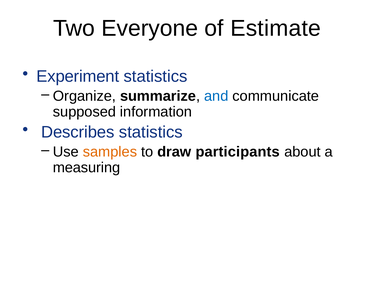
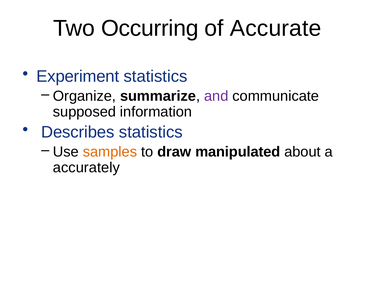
Everyone: Everyone -> Occurring
Estimate: Estimate -> Accurate
and colour: blue -> purple
participants: participants -> manipulated
measuring: measuring -> accurately
